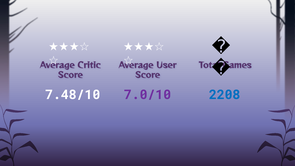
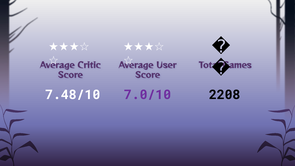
2208 colour: blue -> black
